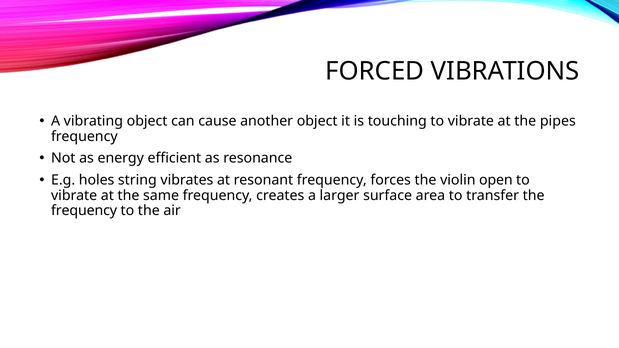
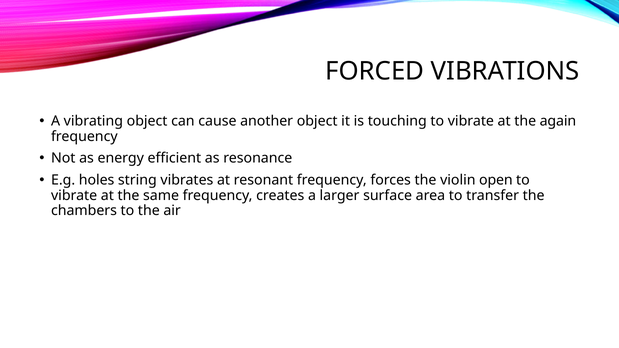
pipes: pipes -> again
frequency at (84, 211): frequency -> chambers
